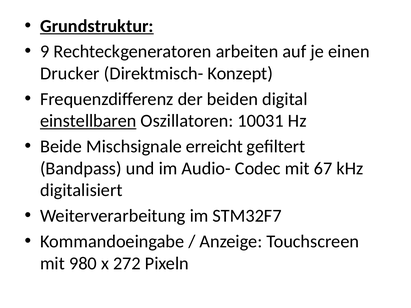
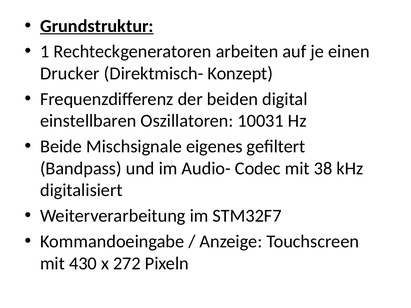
9: 9 -> 1
einstellbaren underline: present -> none
erreicht: erreicht -> eigenes
67: 67 -> 38
980: 980 -> 430
